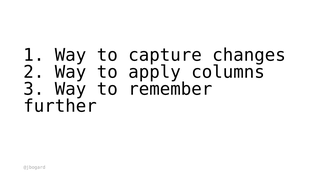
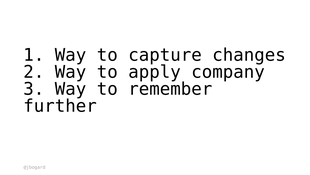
columns: columns -> company
